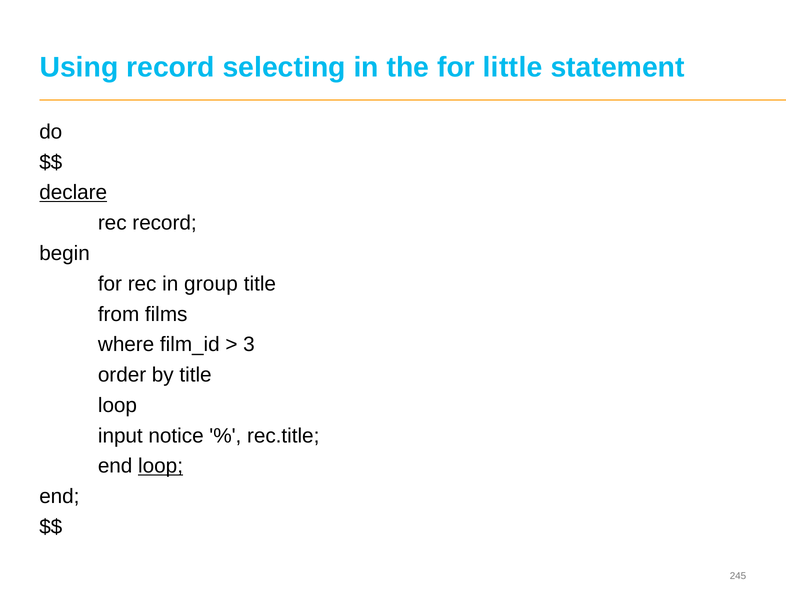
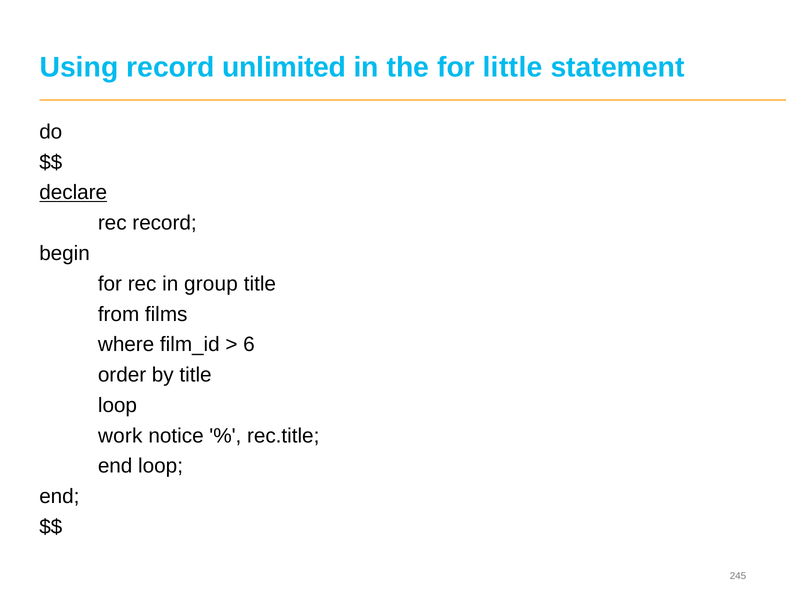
selecting: selecting -> unlimited
3: 3 -> 6
input: input -> work
loop at (161, 466) underline: present -> none
